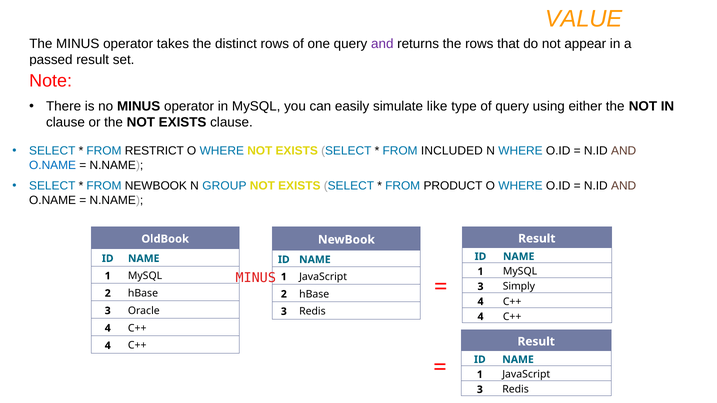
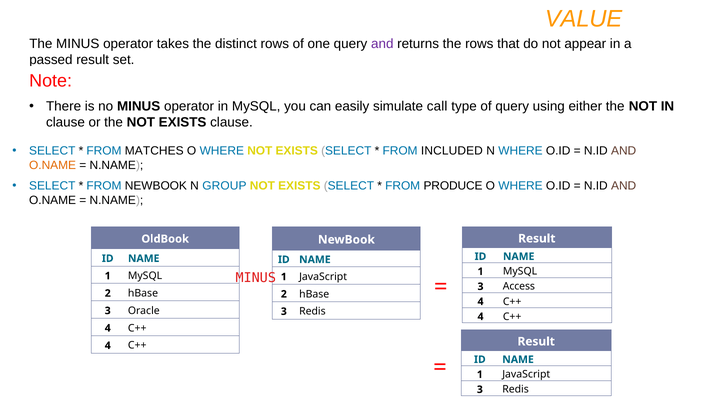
like: like -> call
RESTRICT: RESTRICT -> MATCHES
O.NAME at (53, 165) colour: blue -> orange
PRODUCT: PRODUCT -> PRODUCE
Simply: Simply -> Access
